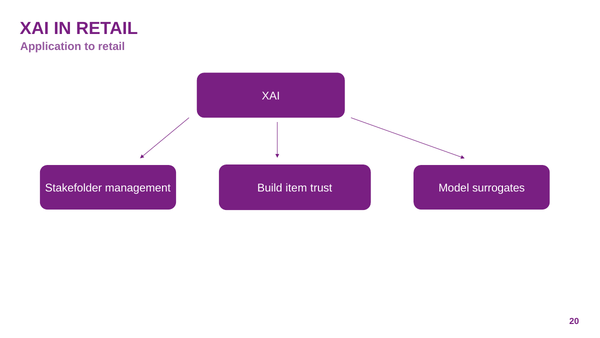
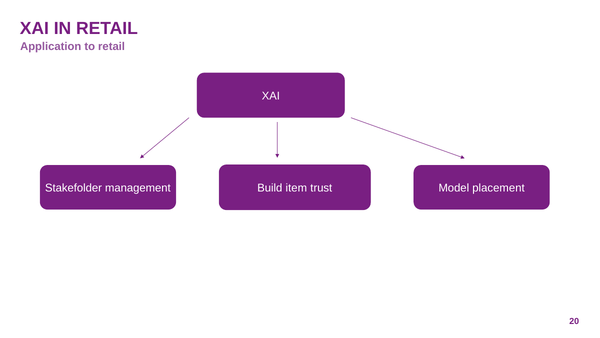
surrogates: surrogates -> placement
